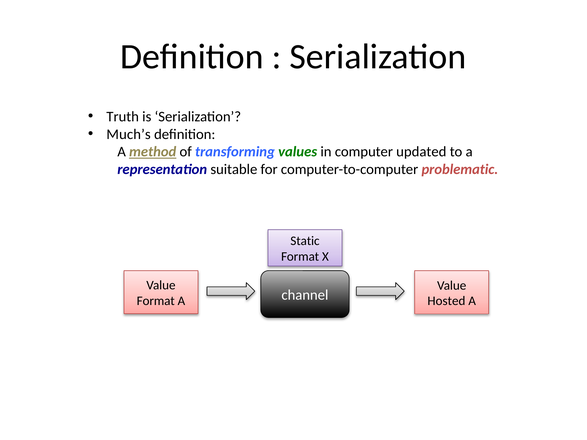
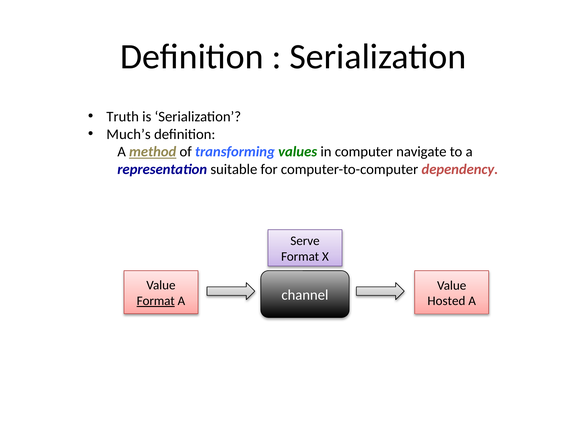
updated: updated -> navigate
problematic: problematic -> dependency
Static: Static -> Serve
Format at (156, 301) underline: none -> present
